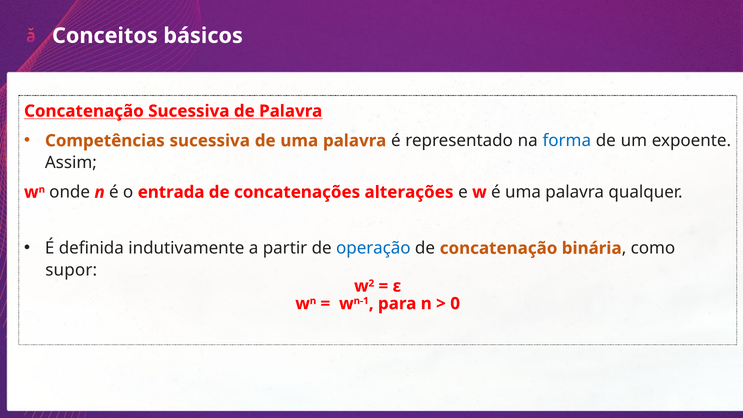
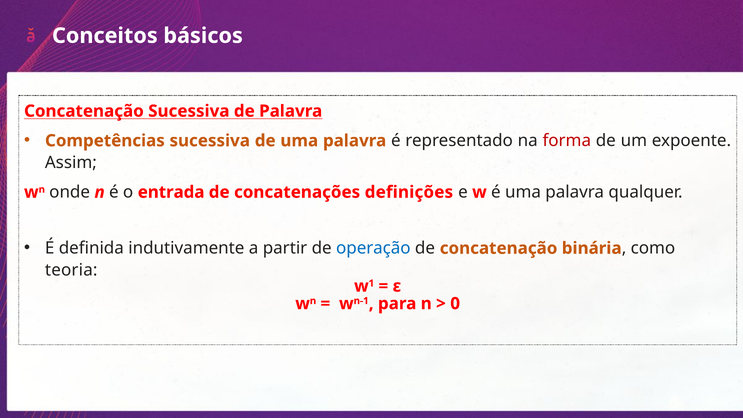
forma colour: blue -> red
alterações: alterações -> definições
supor: supor -> teoria
2: 2 -> 1
